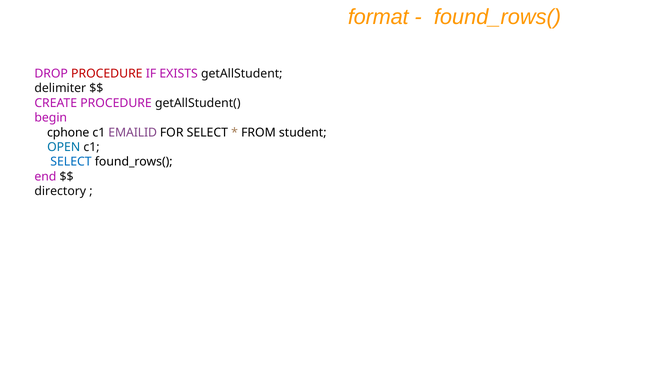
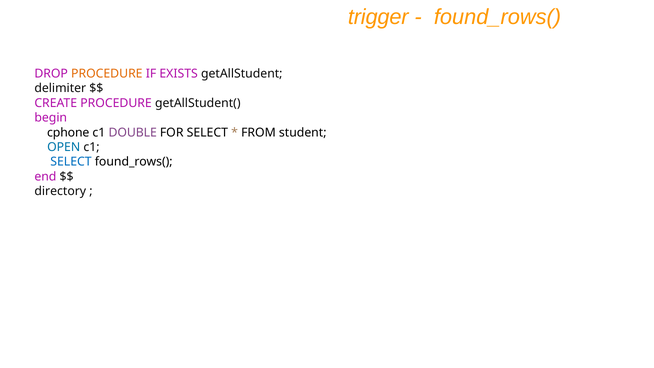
format: format -> trigger
PROCEDURE at (107, 74) colour: red -> orange
EMAILID: EMAILID -> DOUBLE
